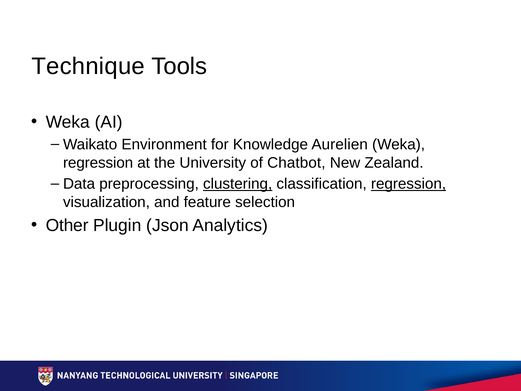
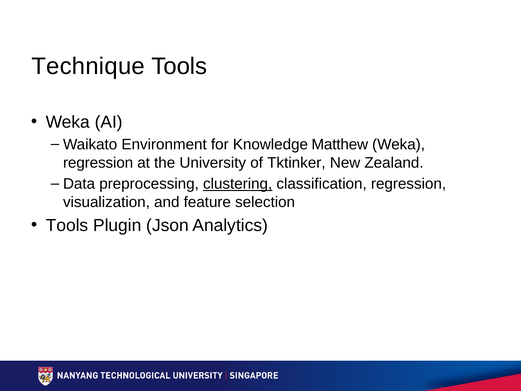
Aurelien: Aurelien -> Matthew
Chatbot: Chatbot -> Tktinker
regression at (409, 184) underline: present -> none
Other at (67, 225): Other -> Tools
